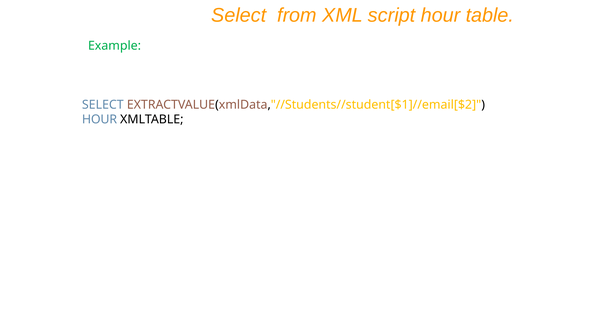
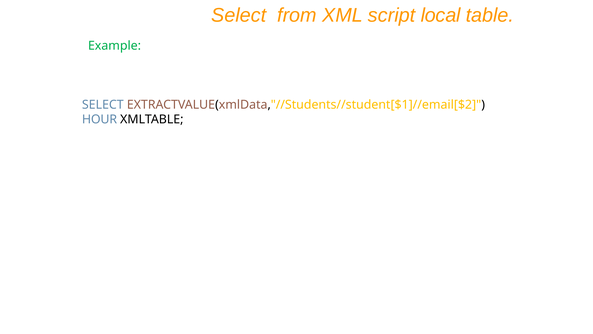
script hour: hour -> local
